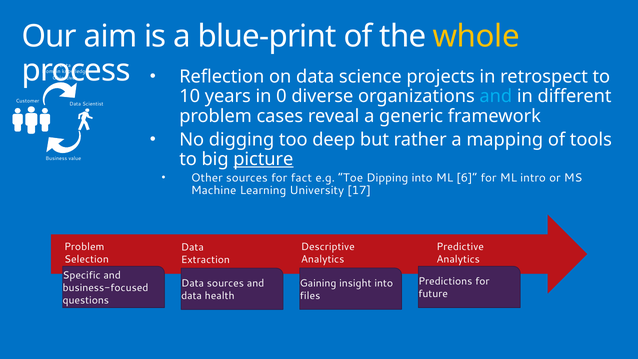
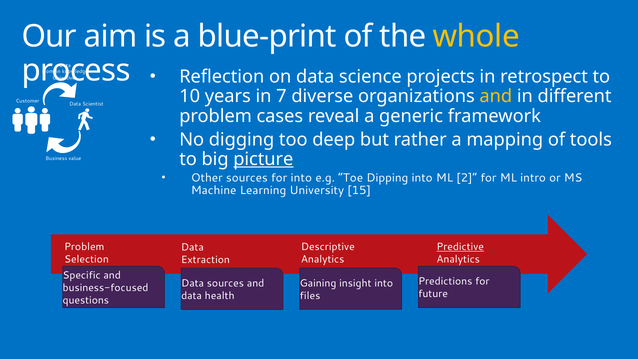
0: 0 -> 7
and at (496, 96) colour: light blue -> yellow
for fact: fact -> into
6: 6 -> 2
17: 17 -> 15
Predictive underline: none -> present
